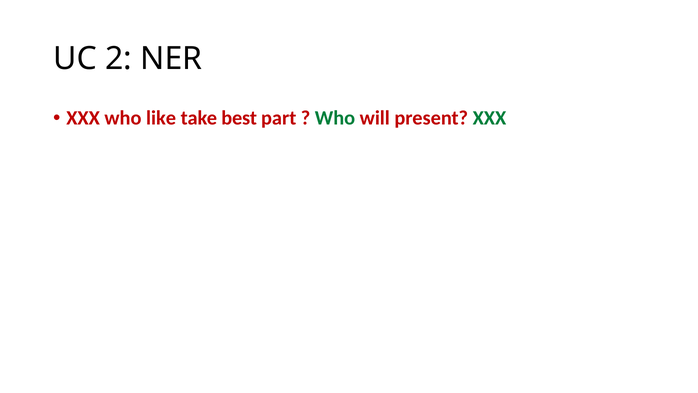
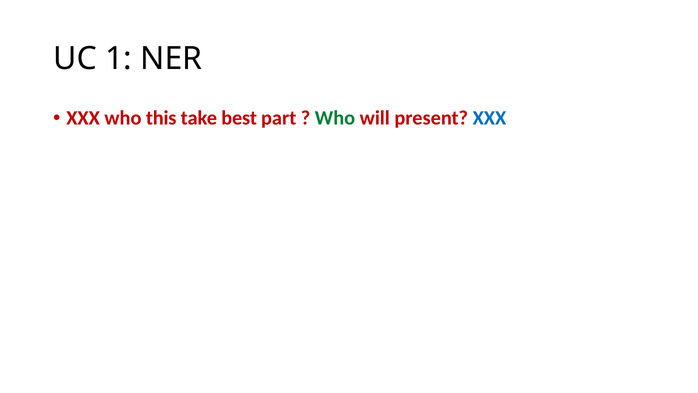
2: 2 -> 1
like: like -> this
XXX at (489, 118) colour: green -> blue
